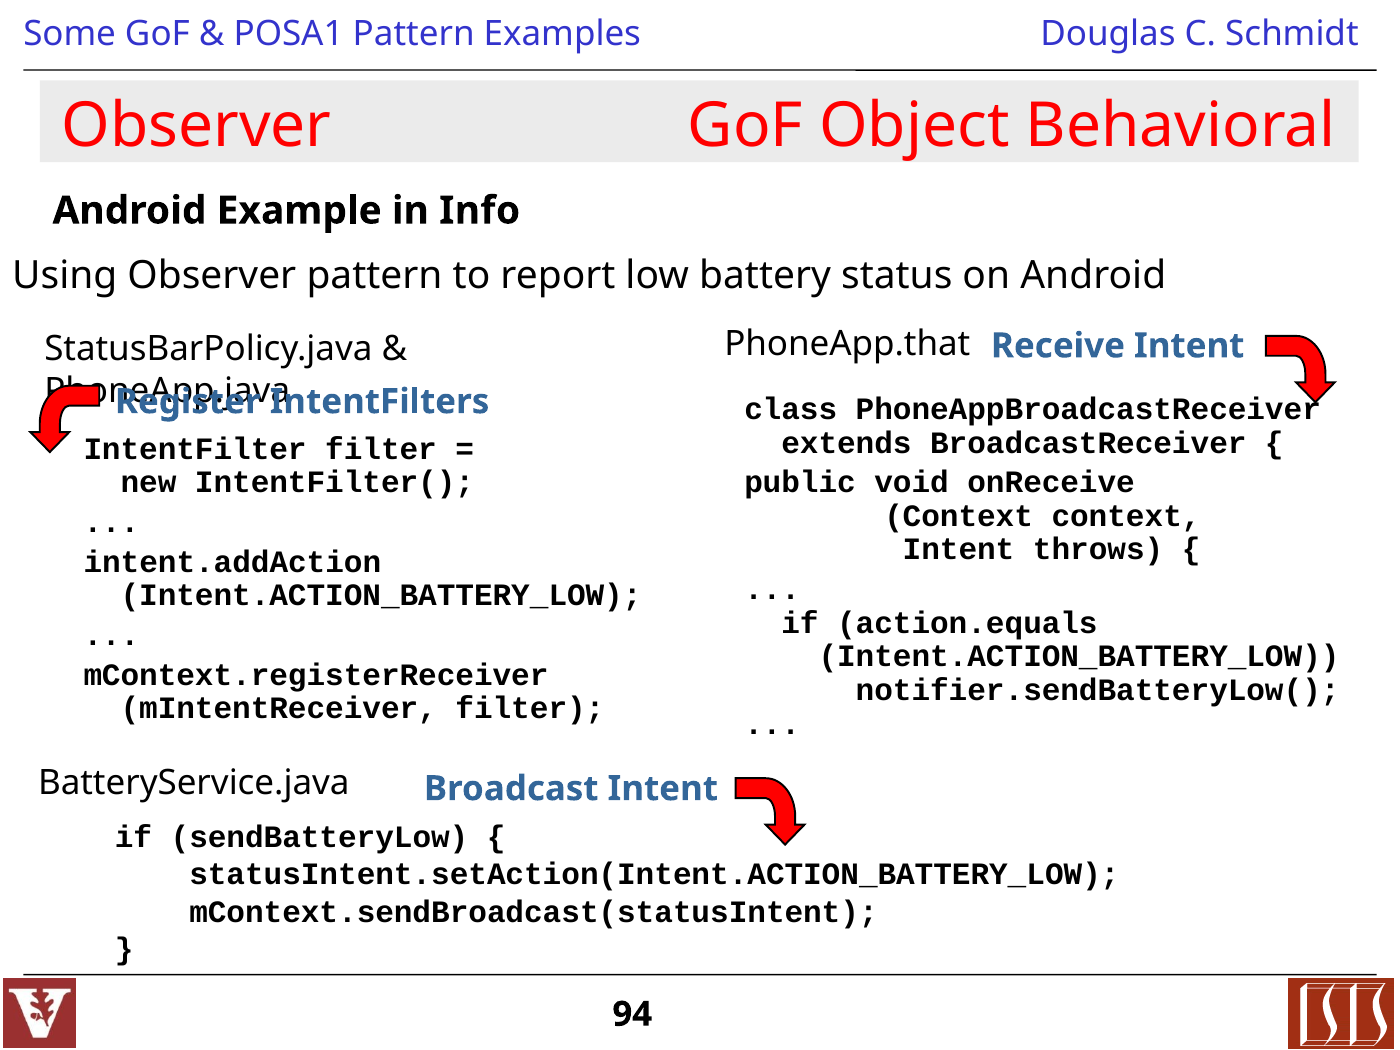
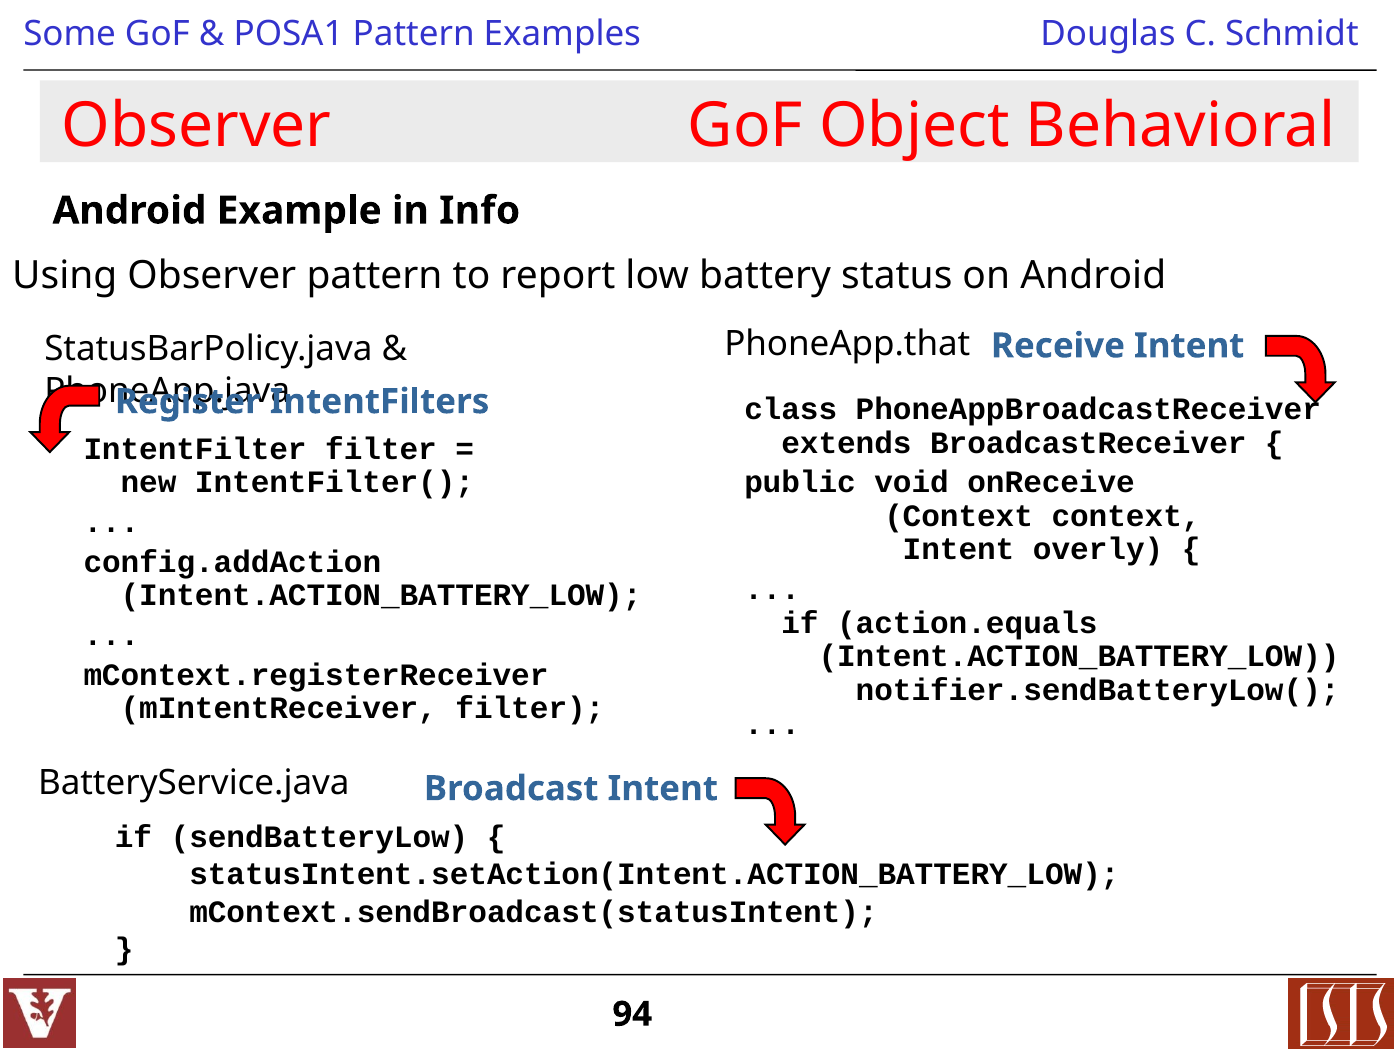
throws: throws -> overly
intent.addAction: intent.addAction -> config.addAction
